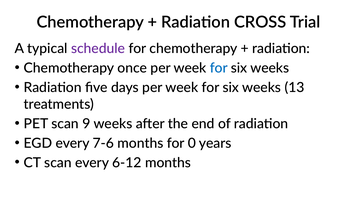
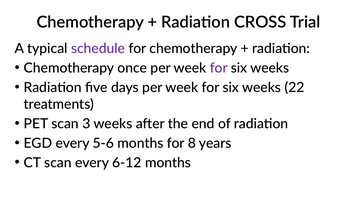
for at (219, 68) colour: blue -> purple
13: 13 -> 22
9: 9 -> 3
7-6: 7-6 -> 5-6
0: 0 -> 8
